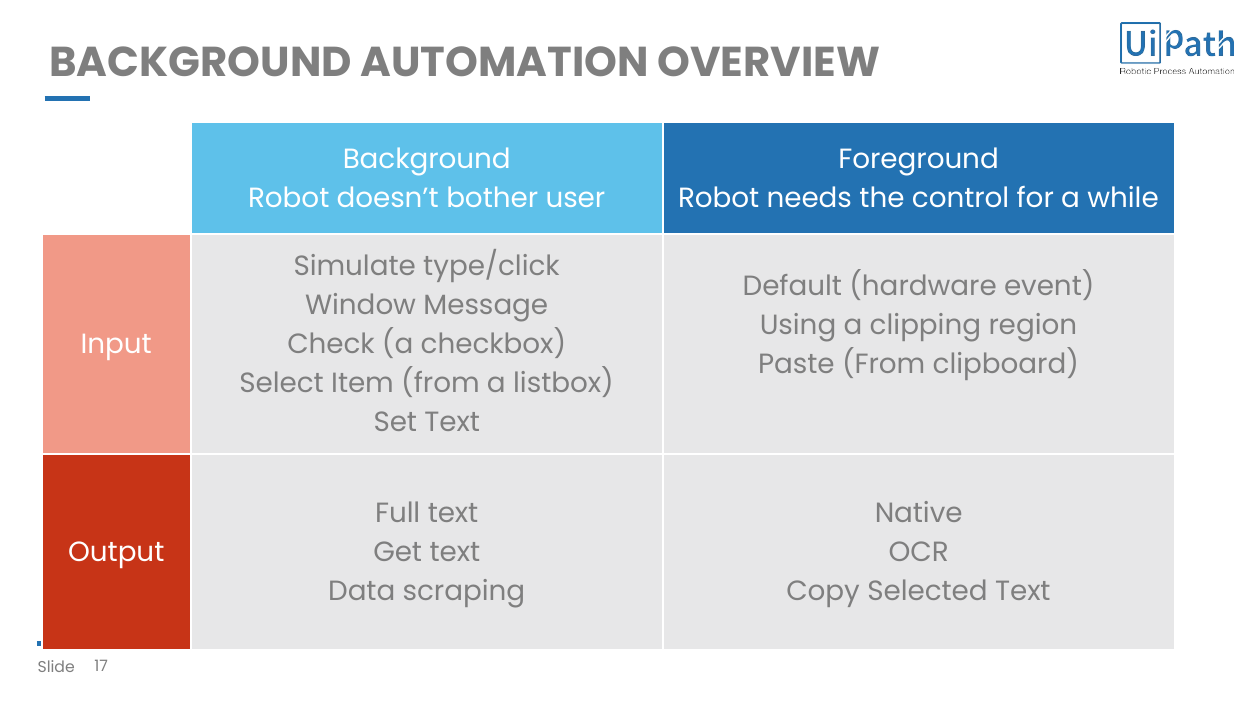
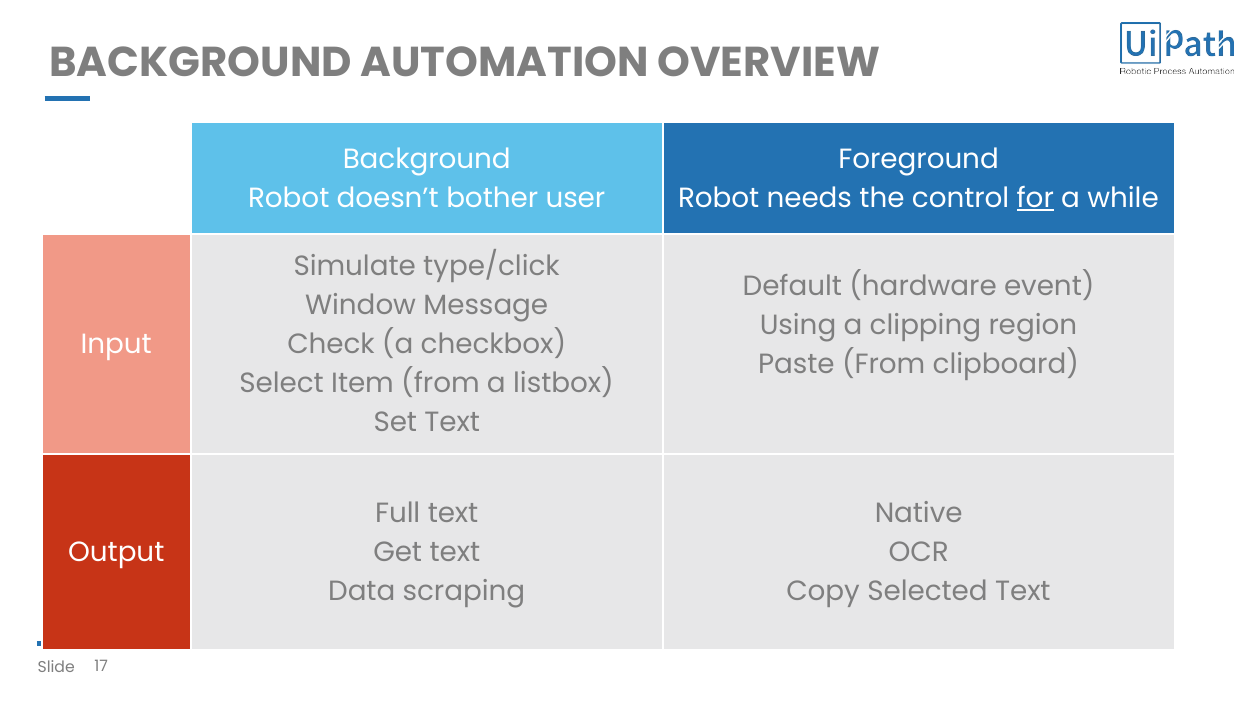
for underline: none -> present
